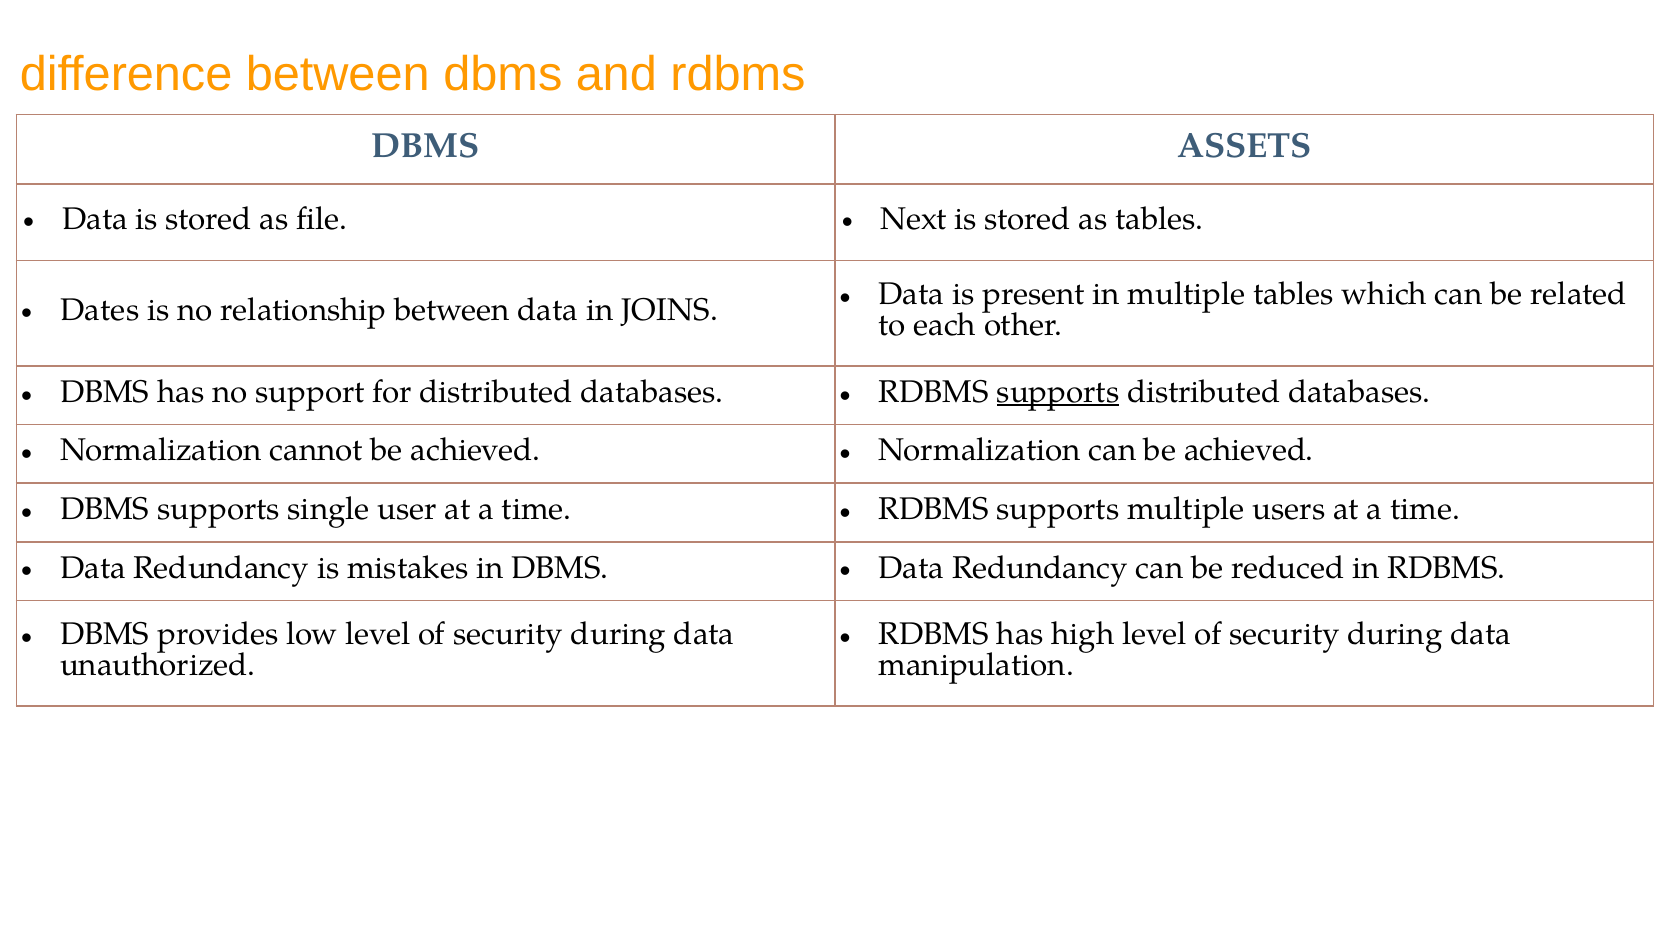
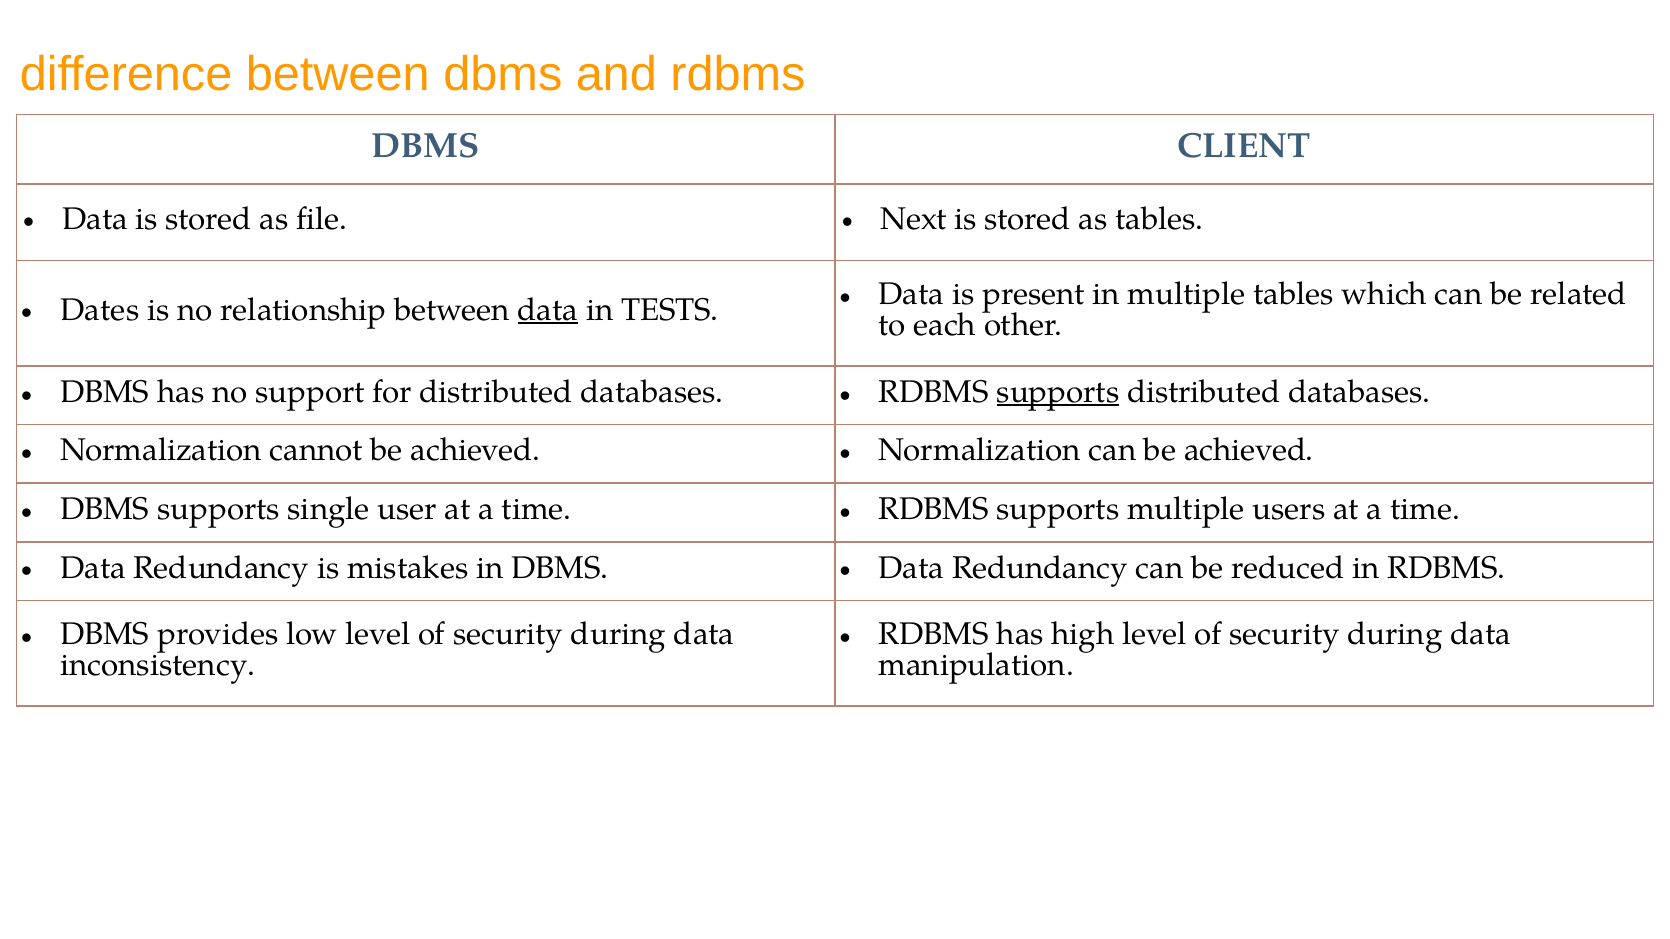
ASSETS: ASSETS -> CLIENT
data at (548, 310) underline: none -> present
JOINS: JOINS -> TESTS
unauthorized: unauthorized -> inconsistency
